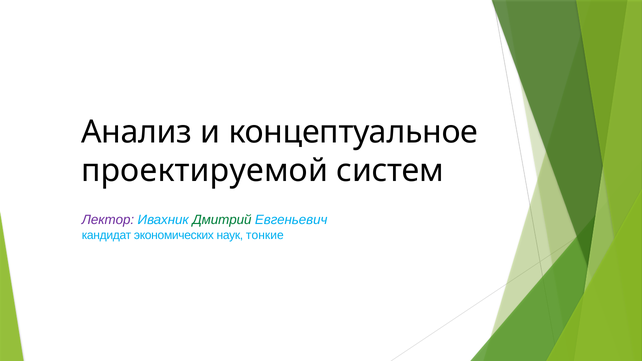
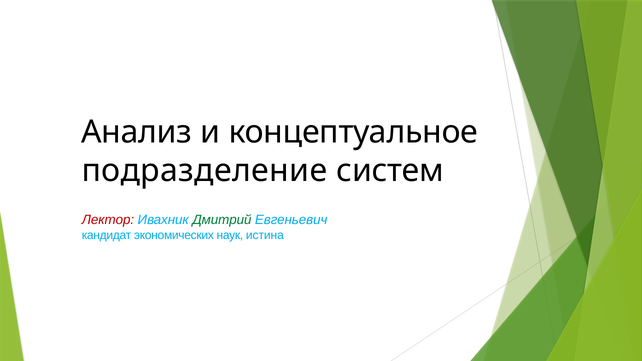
проектируемой: проектируемой -> подразделение
Лектор colour: purple -> red
тонкие: тонкие -> истина
